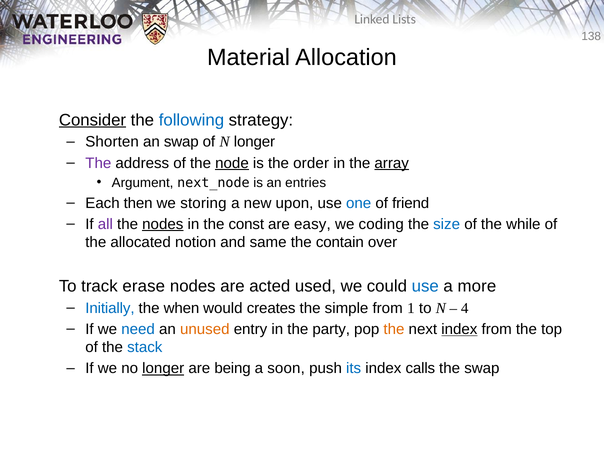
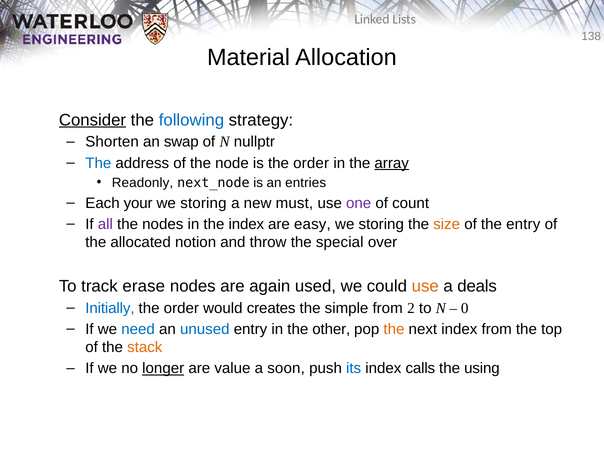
N longer: longer -> nullptr
The at (98, 163) colour: purple -> blue
node underline: present -> none
Argument: Argument -> Readonly
then: then -> your
upon: upon -> must
one colour: blue -> purple
friend: friend -> count
nodes at (163, 224) underline: present -> none
the const: const -> index
coding at (381, 224): coding -> storing
size colour: blue -> orange
the while: while -> entry
same: same -> throw
contain: contain -> special
acted: acted -> again
use at (425, 286) colour: blue -> orange
more: more -> deals
when at (181, 308): when -> order
1: 1 -> 2
4: 4 -> 0
unused colour: orange -> blue
party: party -> other
index at (459, 329) underline: present -> none
stack colour: blue -> orange
being: being -> value
the swap: swap -> using
